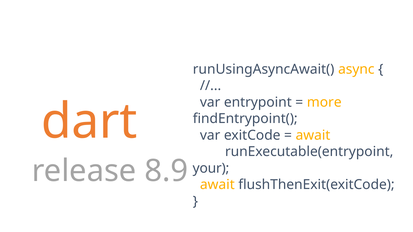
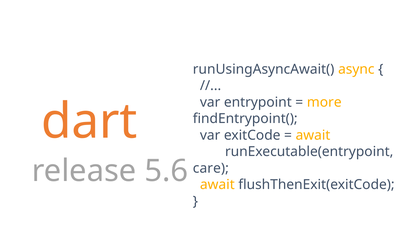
8.9: 8.9 -> 5.6
your: your -> care
